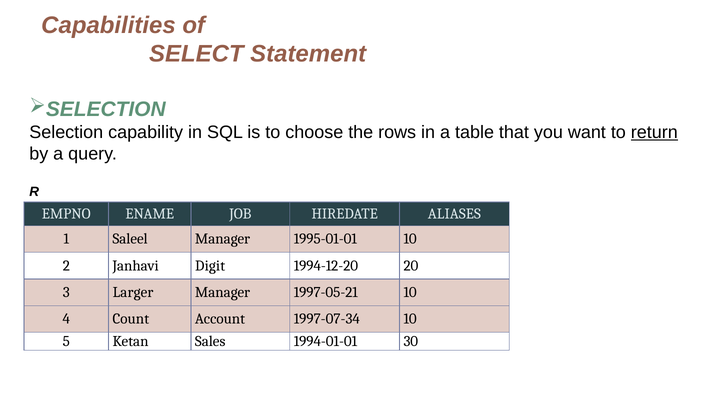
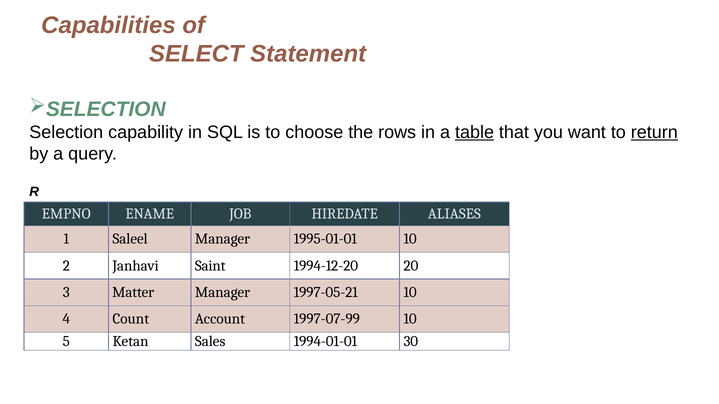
table underline: none -> present
Digit: Digit -> Saint
Larger: Larger -> Matter
1997-07-34: 1997-07-34 -> 1997-07-99
